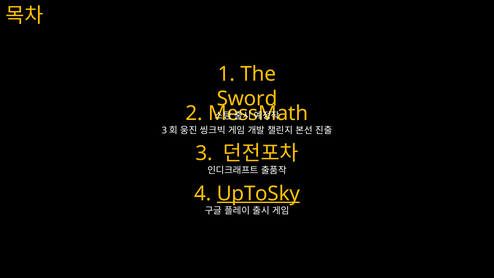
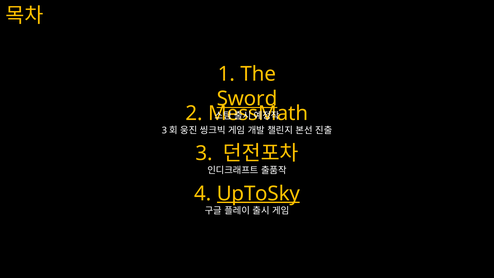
Sword underline: none -> present
